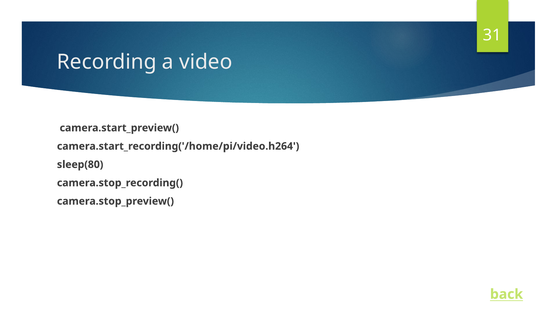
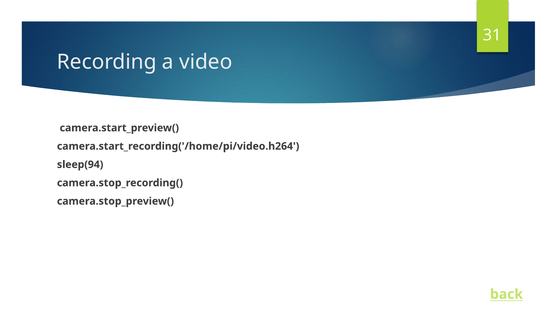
sleep(80: sleep(80 -> sleep(94
